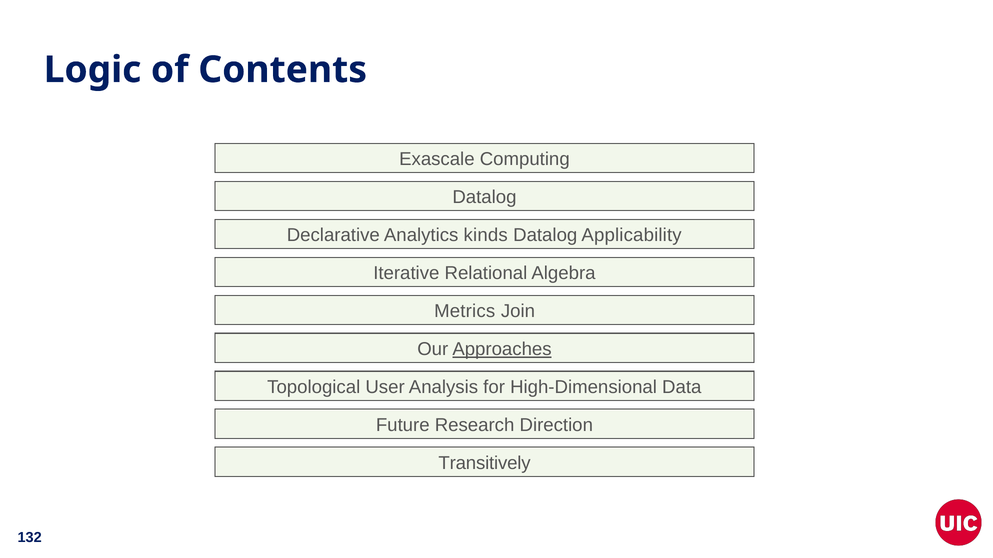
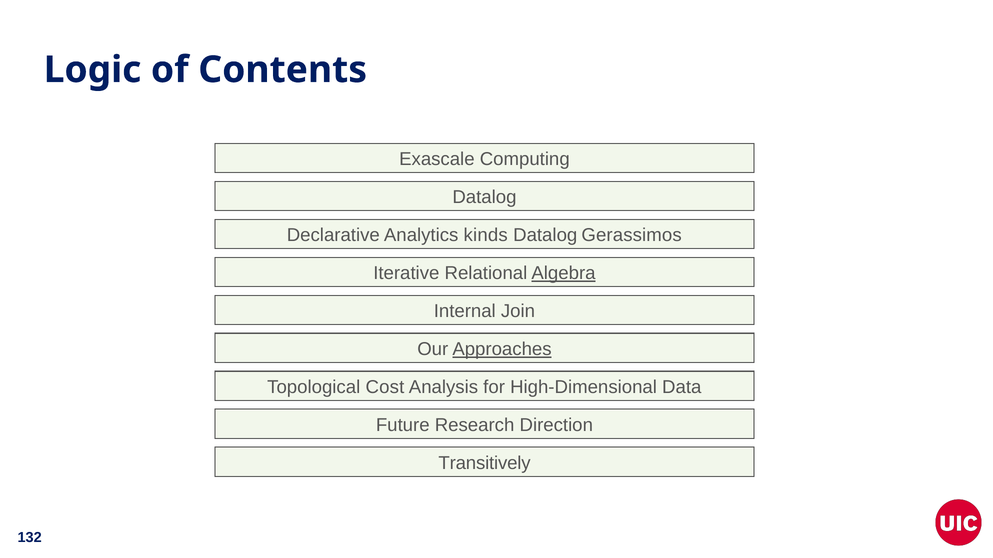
Applicability: Applicability -> Gerassimos
Algebra underline: none -> present
Metrics: Metrics -> Internal
User: User -> Cost
